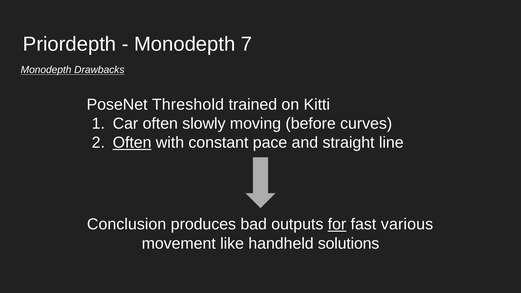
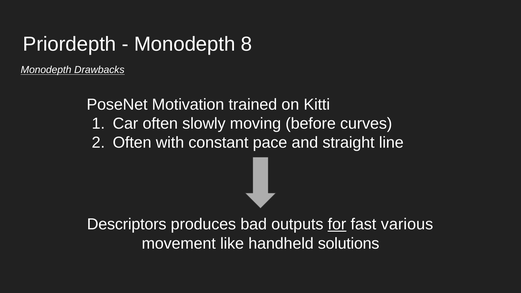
7: 7 -> 8
Threshold: Threshold -> Motivation
Often at (132, 143) underline: present -> none
Conclusion: Conclusion -> Descriptors
